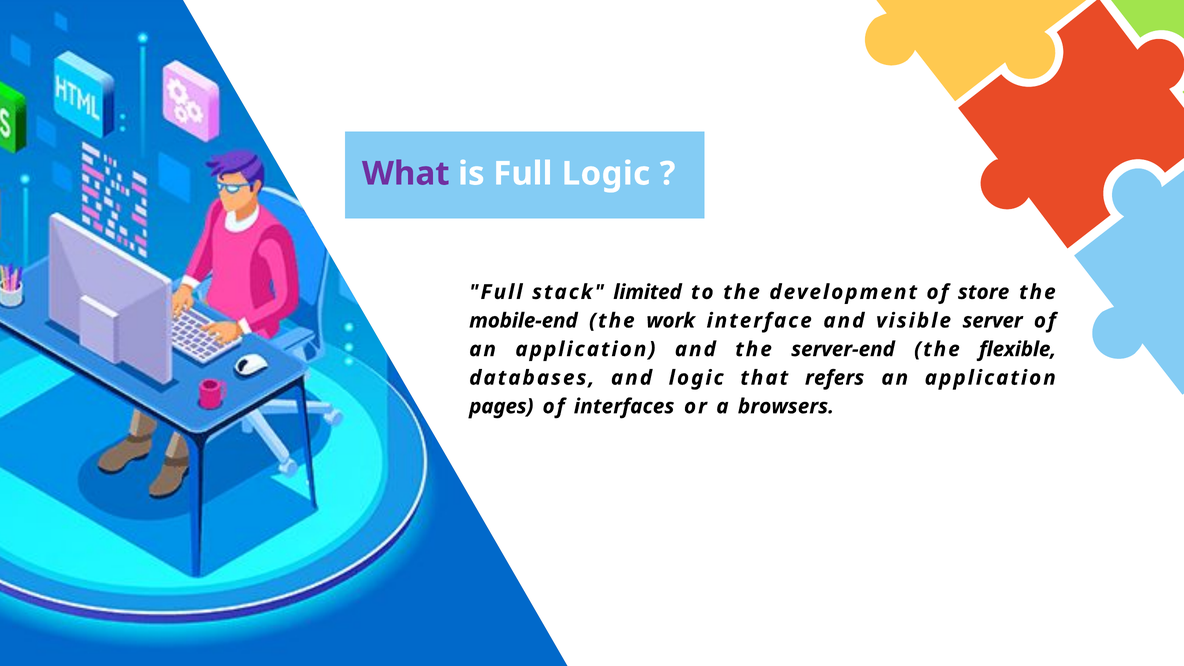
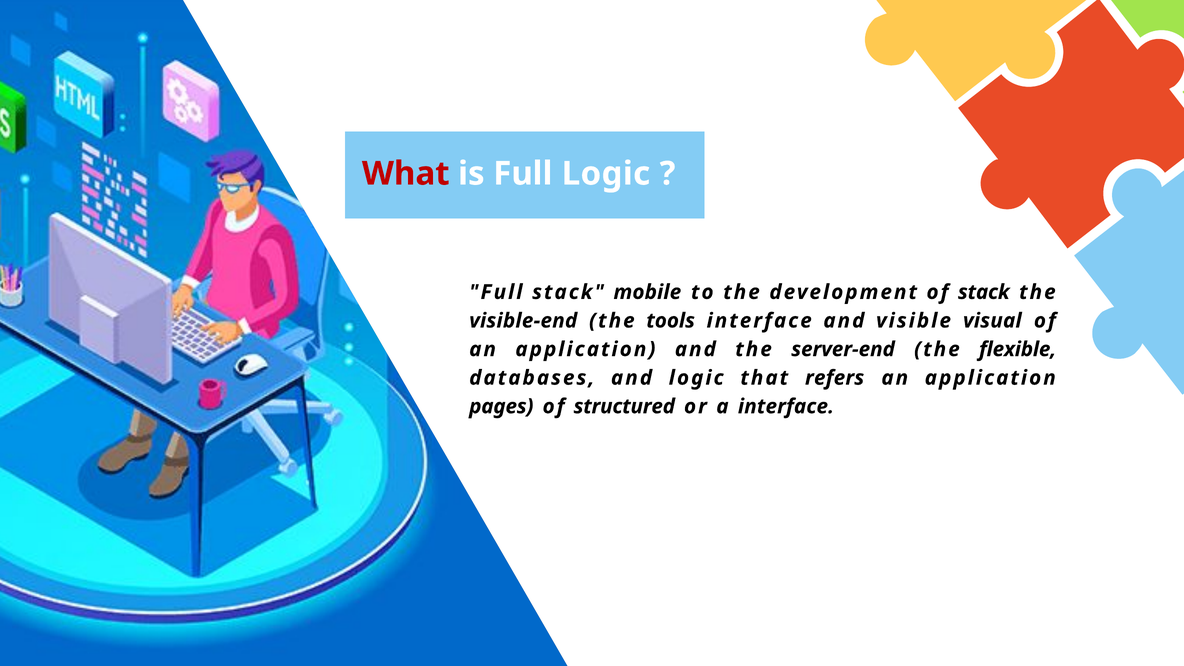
What colour: purple -> red
limited: limited -> mobile
of store: store -> stack
mobile-end: mobile-end -> visible-end
work: work -> tools
server: server -> visual
interfaces: interfaces -> structured
a browsers: browsers -> interface
